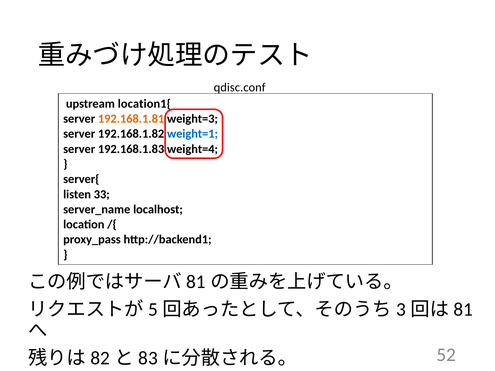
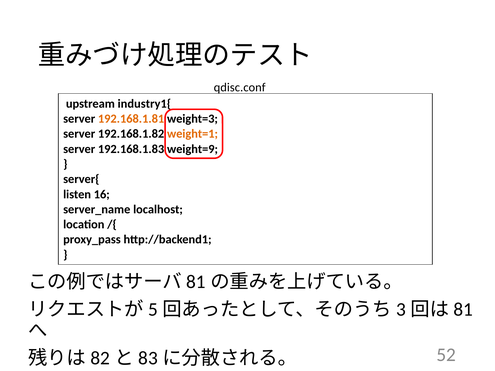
location1{: location1{ -> industry1{
weight=1 colour: blue -> orange
weight=4: weight=4 -> weight=9
33: 33 -> 16
